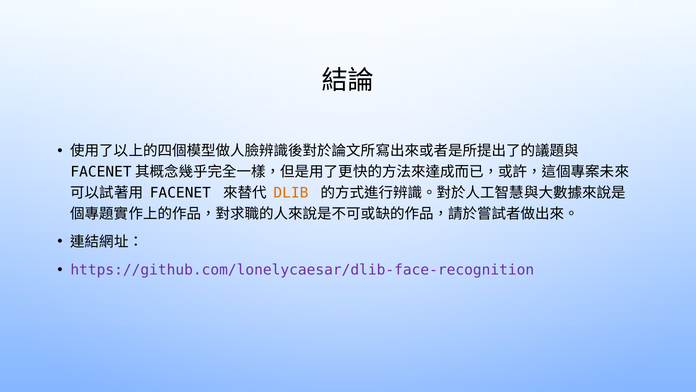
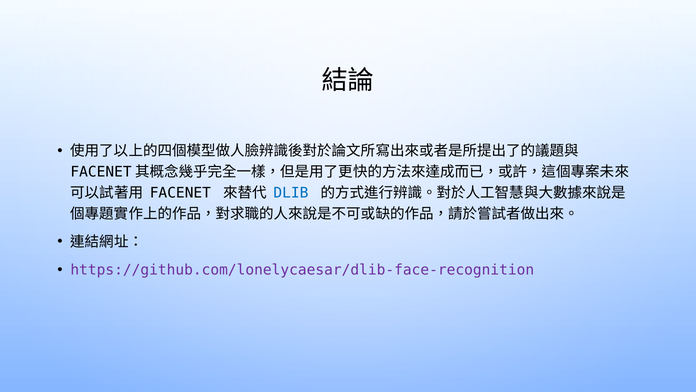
DLIB colour: orange -> blue
